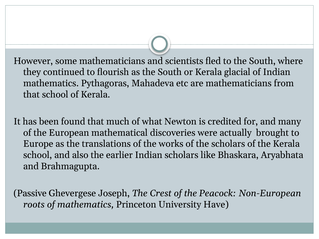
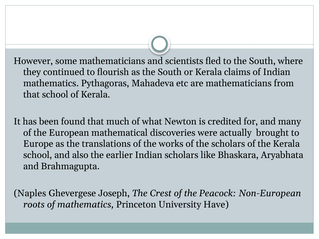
glacial: glacial -> claims
Passive: Passive -> Naples
